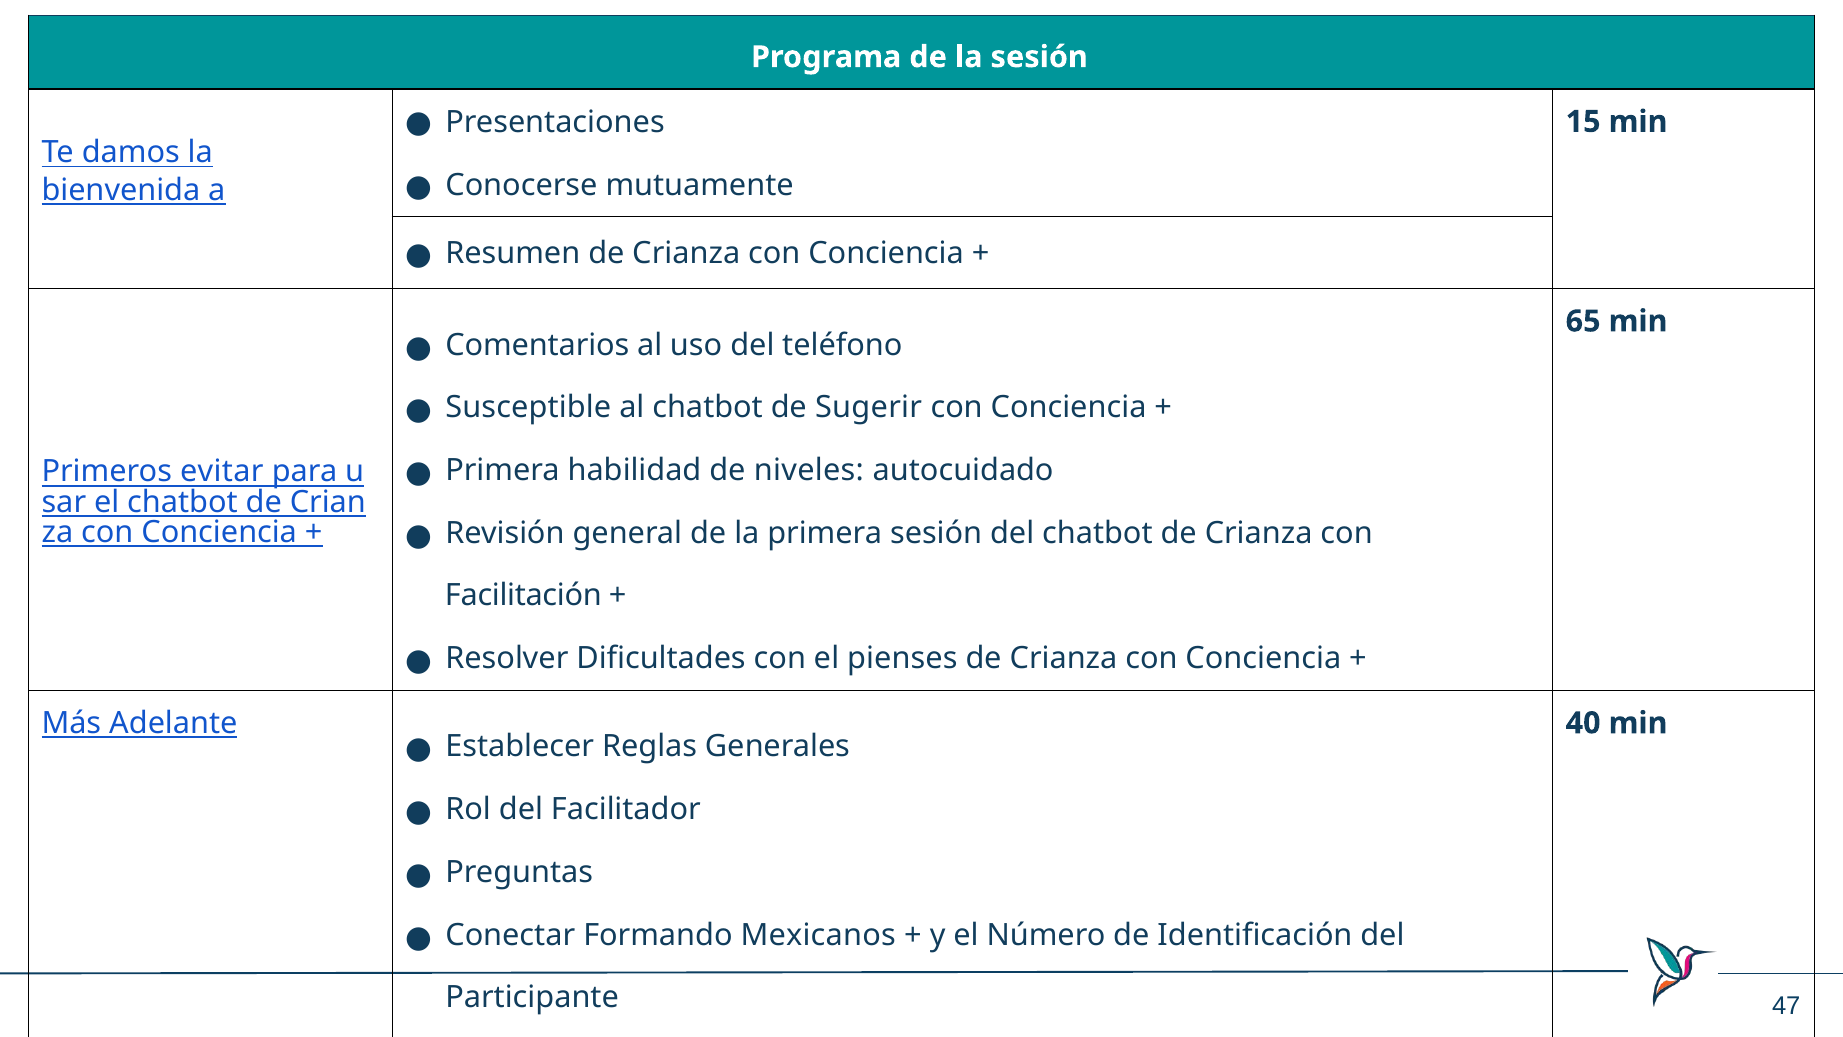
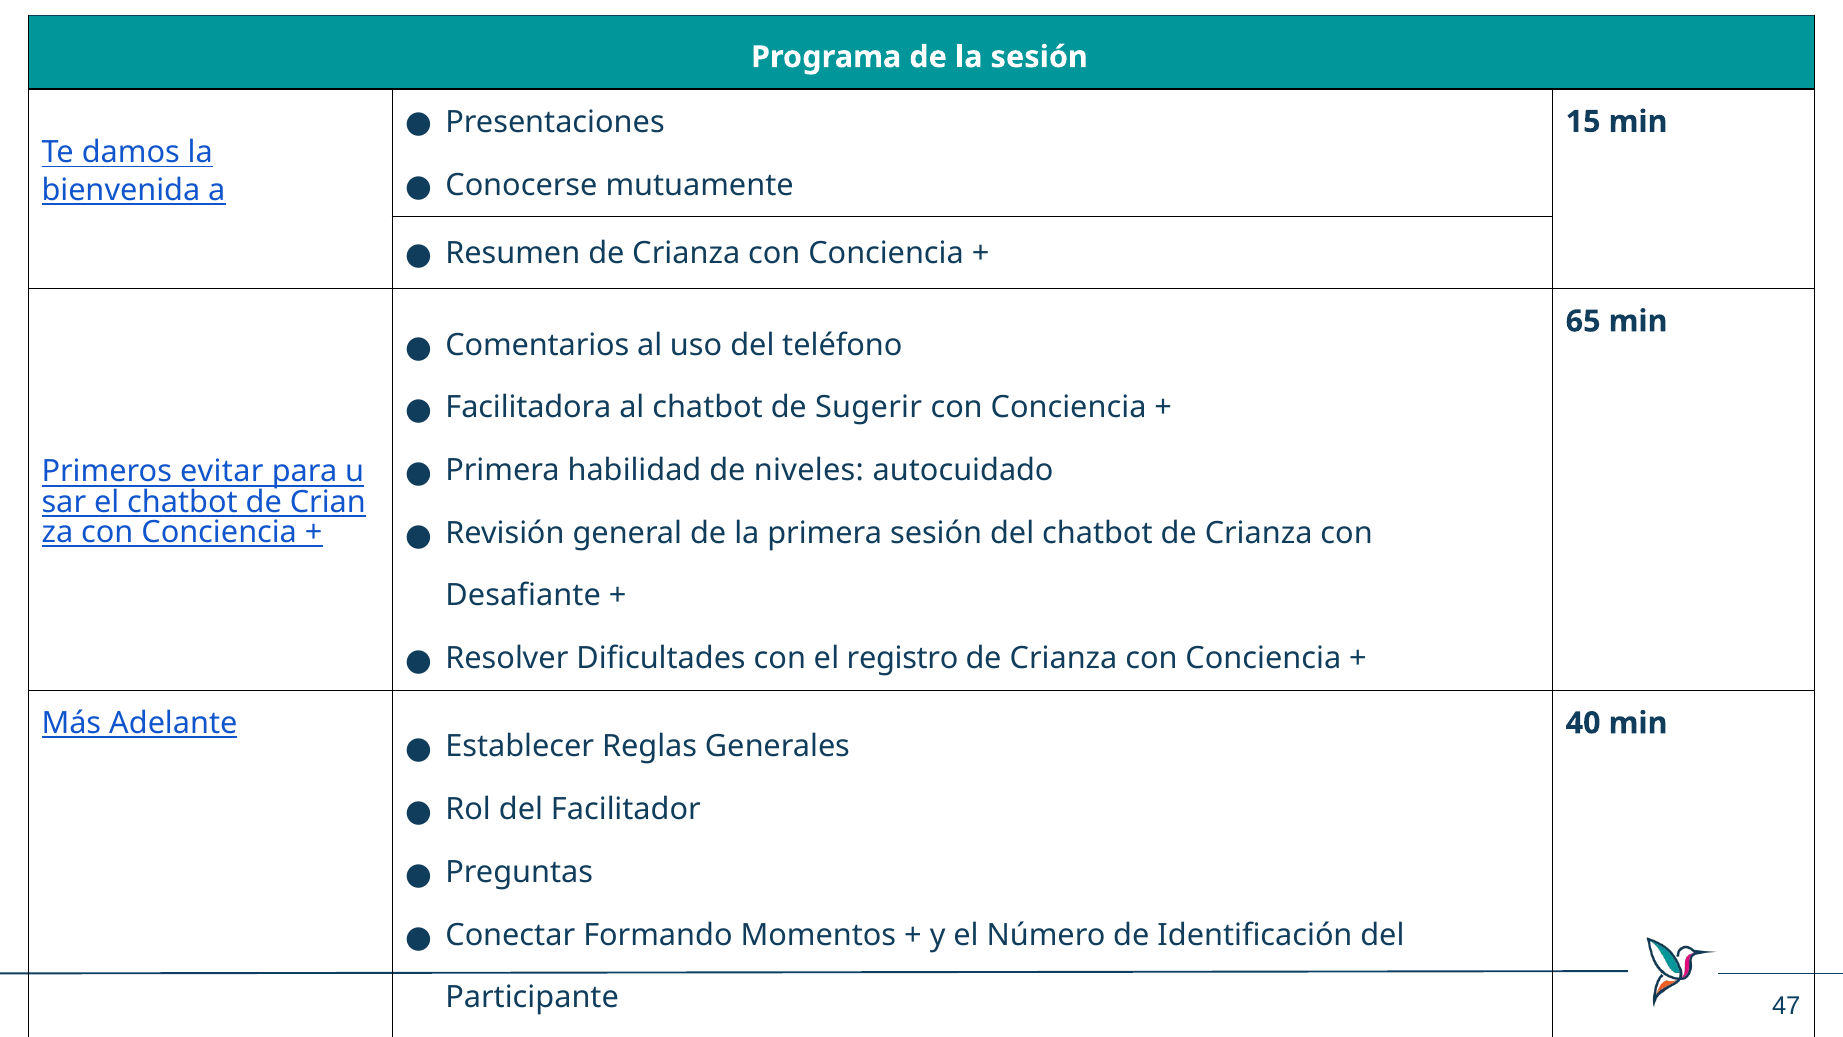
Susceptible: Susceptible -> Facilitadora
Facilitación: Facilitación -> Desafiante
pienses: pienses -> registro
Mexicanos: Mexicanos -> Momentos
